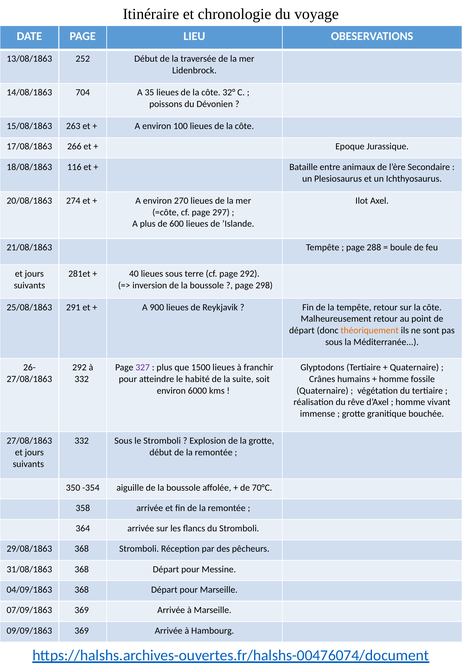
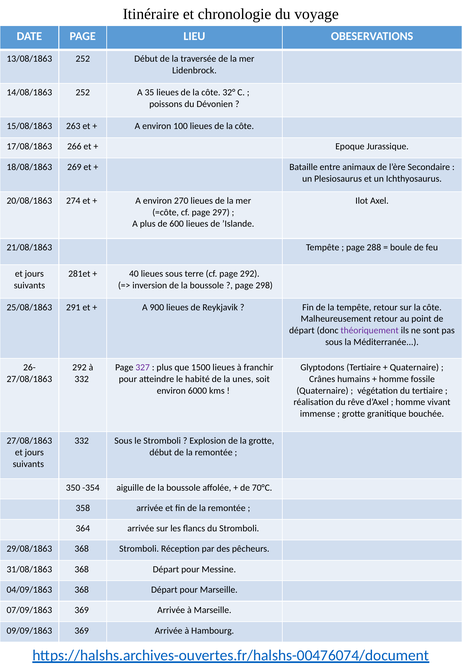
14/08/1863 704: 704 -> 252
116: 116 -> 269
théoriquement colour: orange -> purple
suite: suite -> unes
